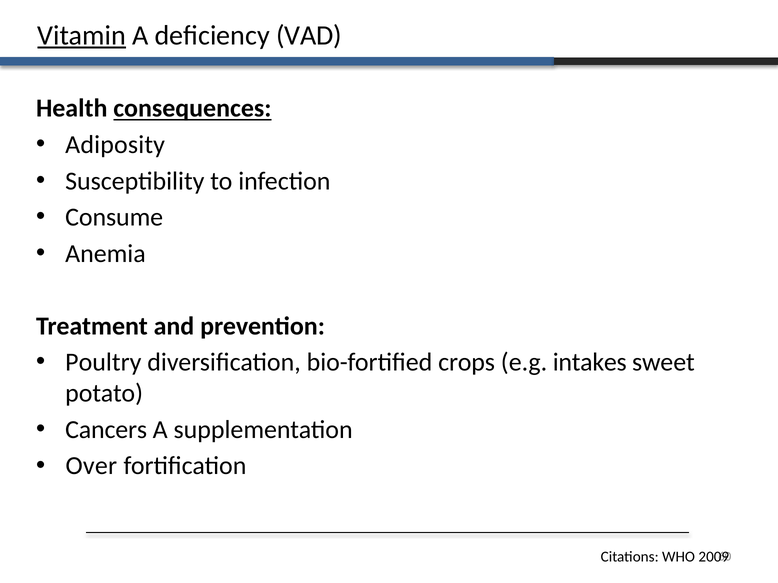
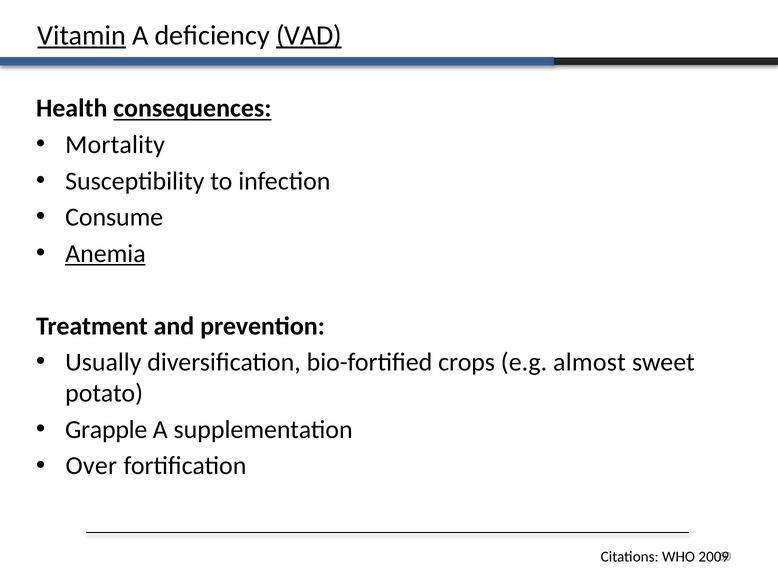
VAD underline: none -> present
Adiposity: Adiposity -> Mortality
Anemia underline: none -> present
Poultry: Poultry -> Usually
intakes: intakes -> almost
Cancers: Cancers -> Grapple
